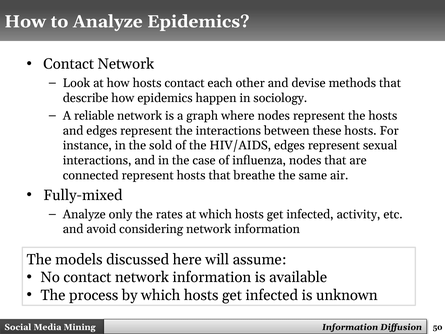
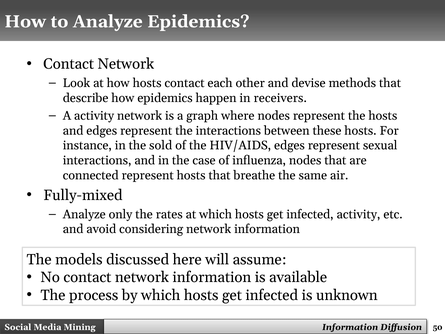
sociology: sociology -> receivers
A reliable: reliable -> activity
